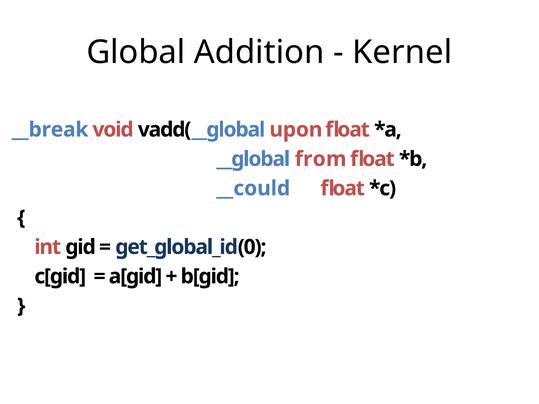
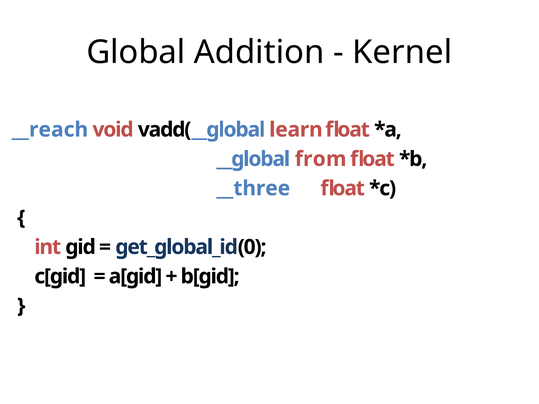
__break: __break -> __reach
upon: upon -> learn
__could: __could -> __three
